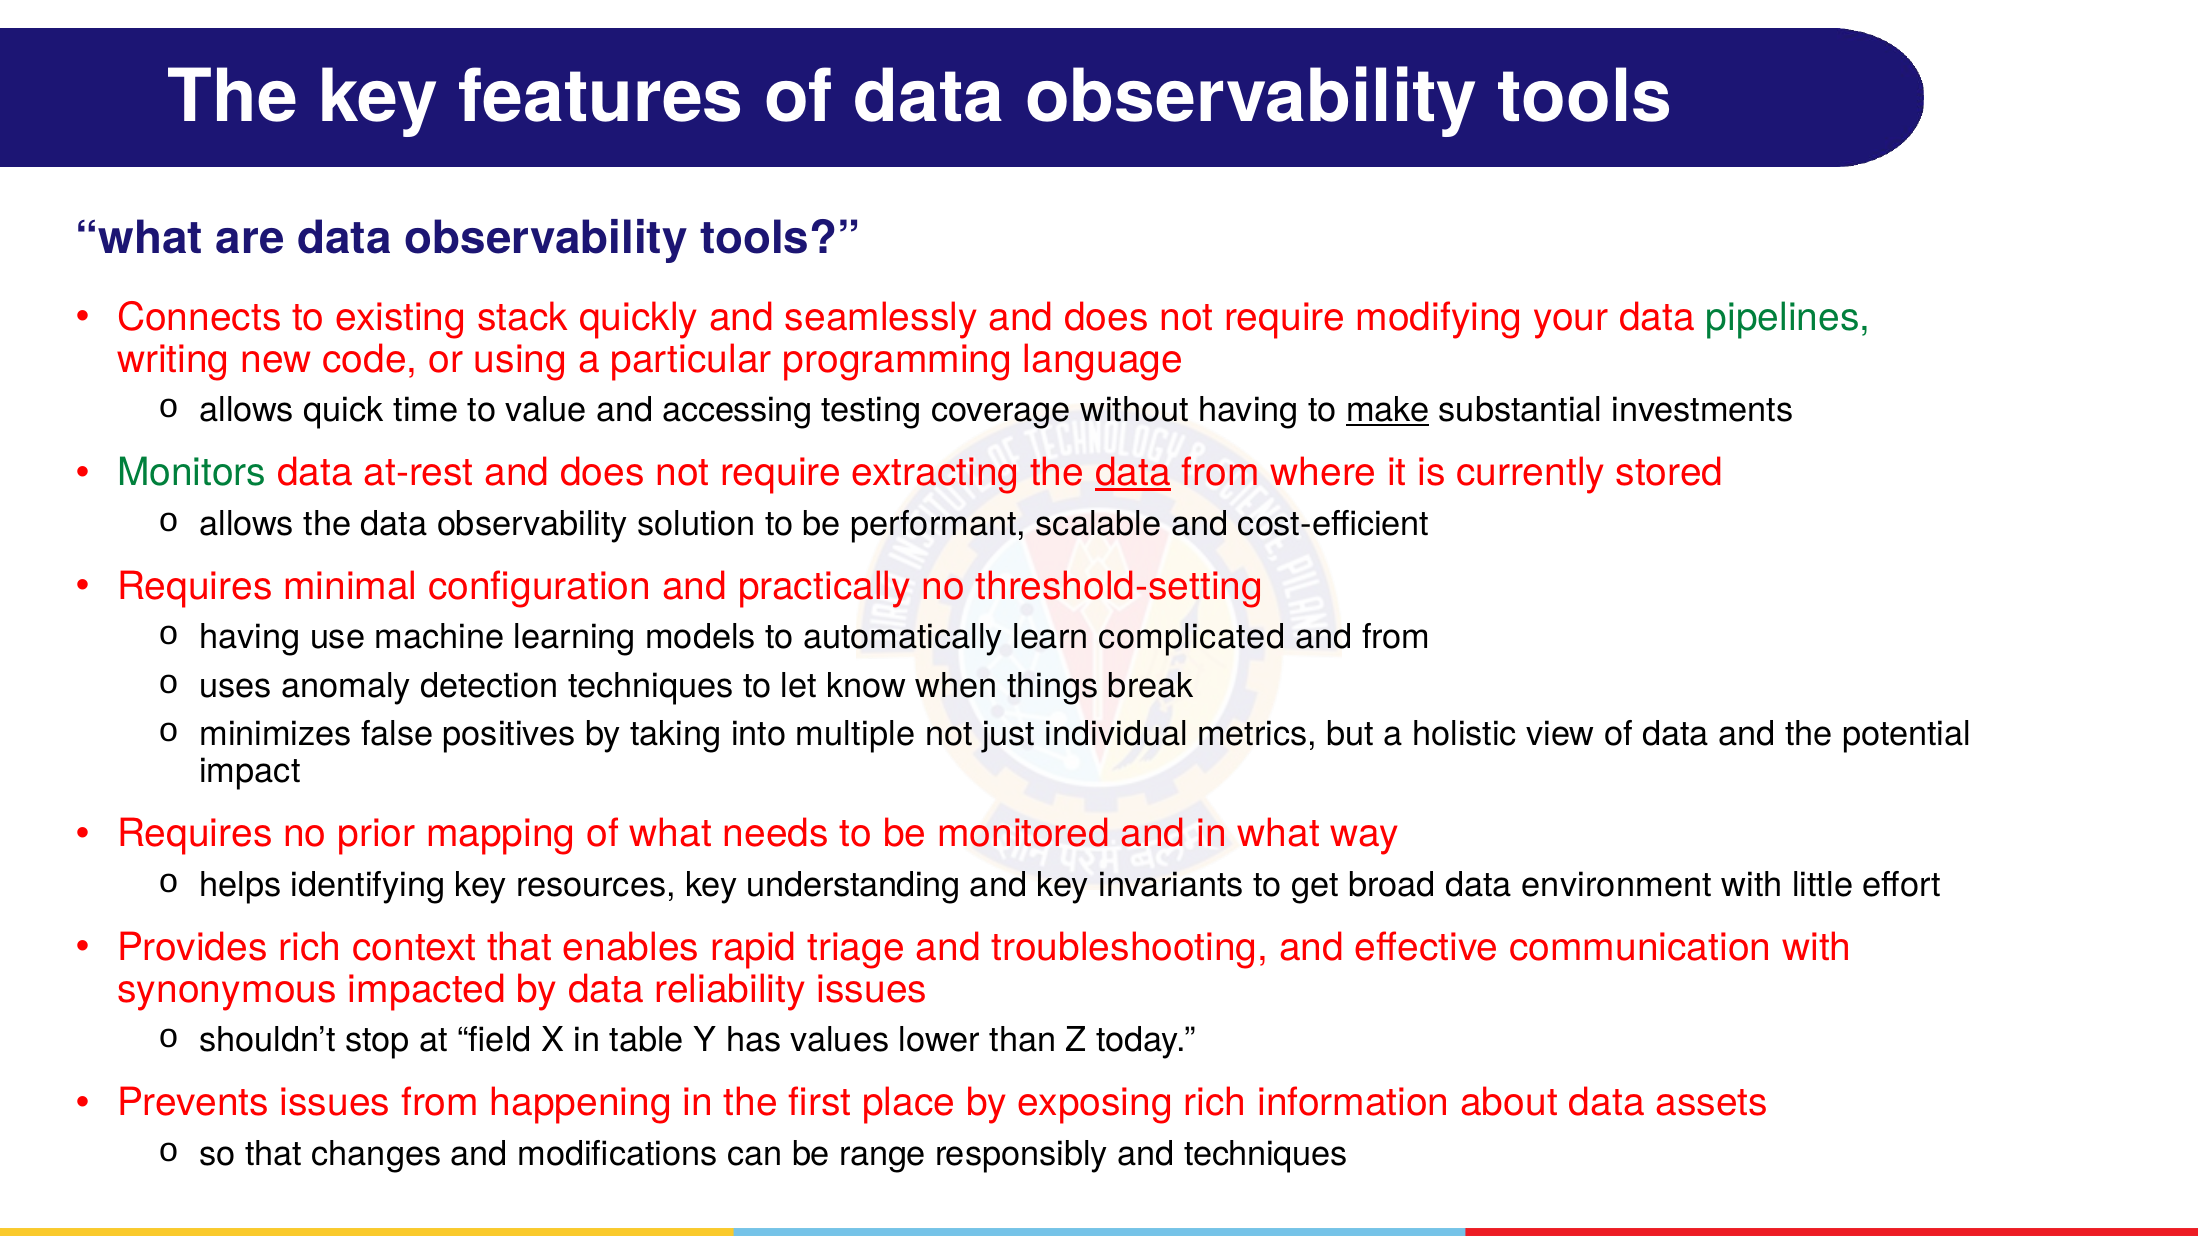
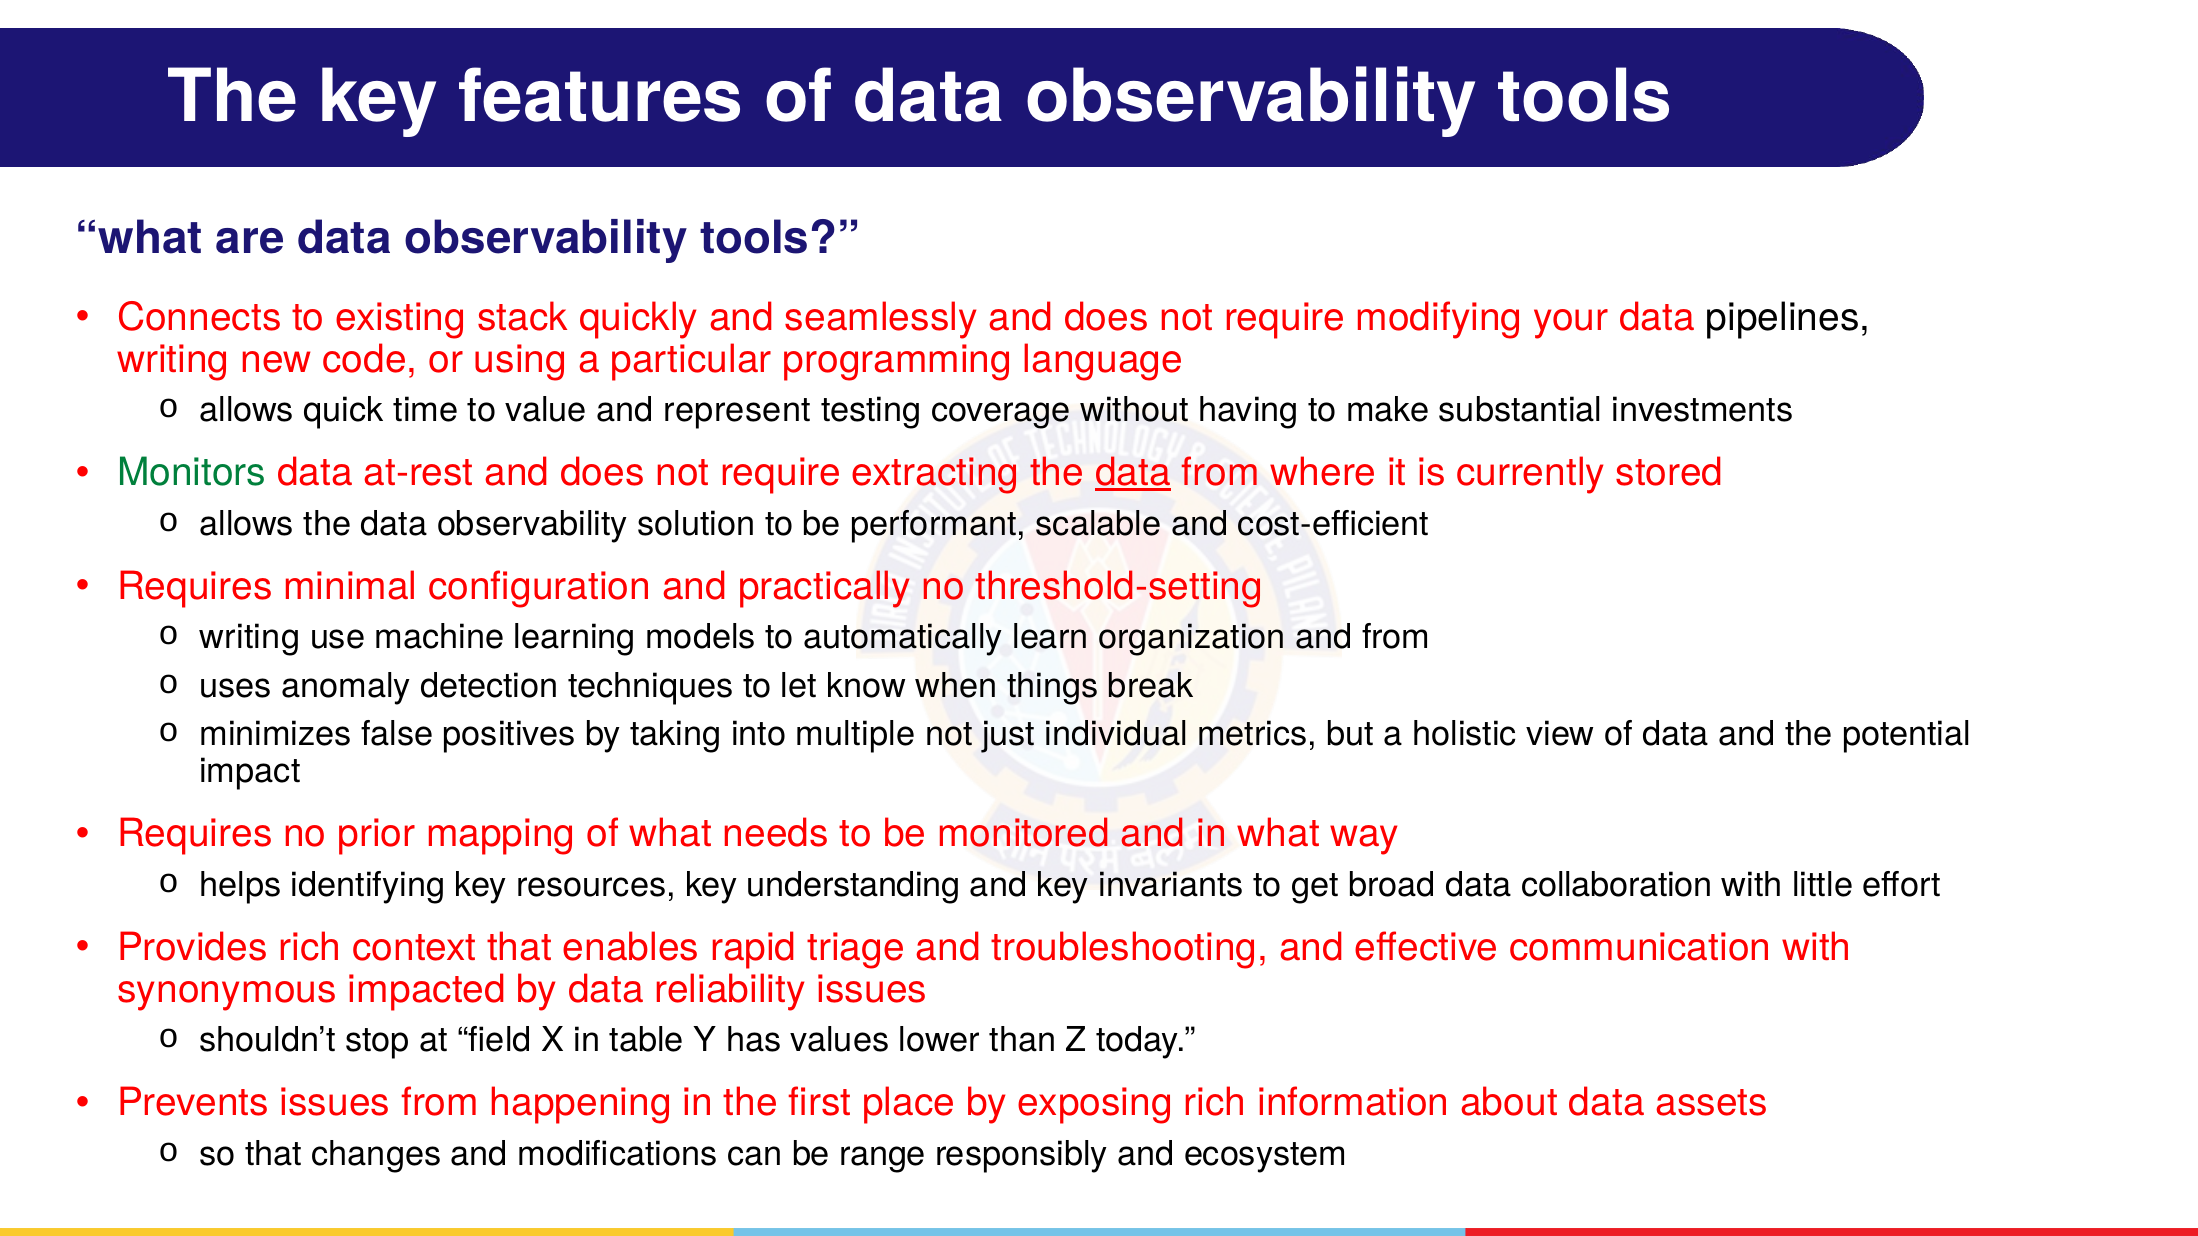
pipelines colour: green -> black
accessing: accessing -> represent
make underline: present -> none
having at (250, 638): having -> writing
complicated: complicated -> organization
environment: environment -> collaboration
and techniques: techniques -> ecosystem
